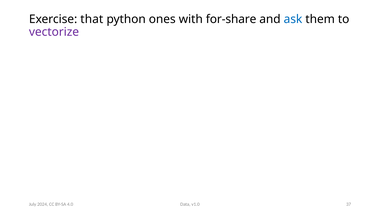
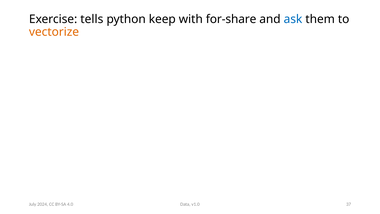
that: that -> tells
ones: ones -> keep
vectorize colour: purple -> orange
